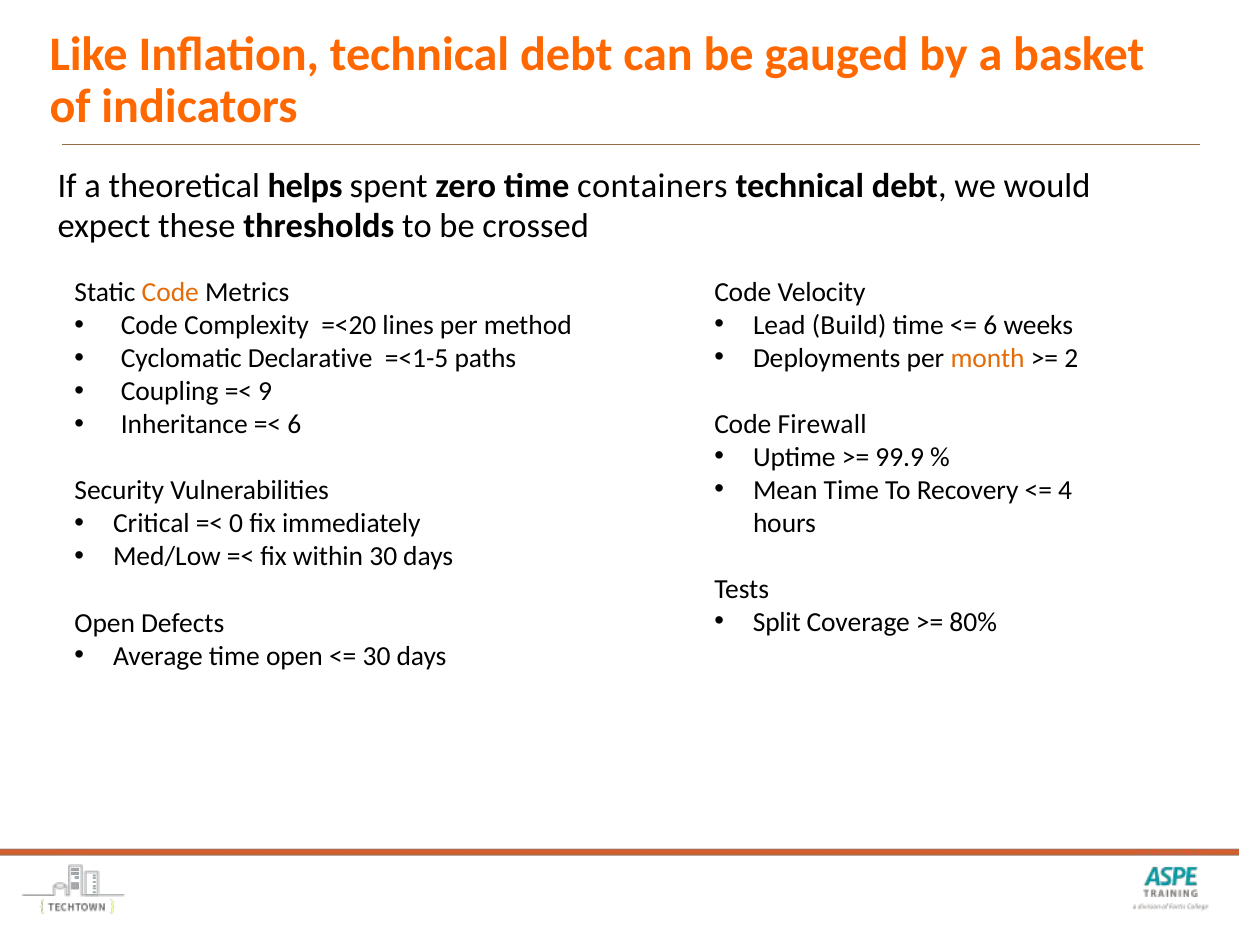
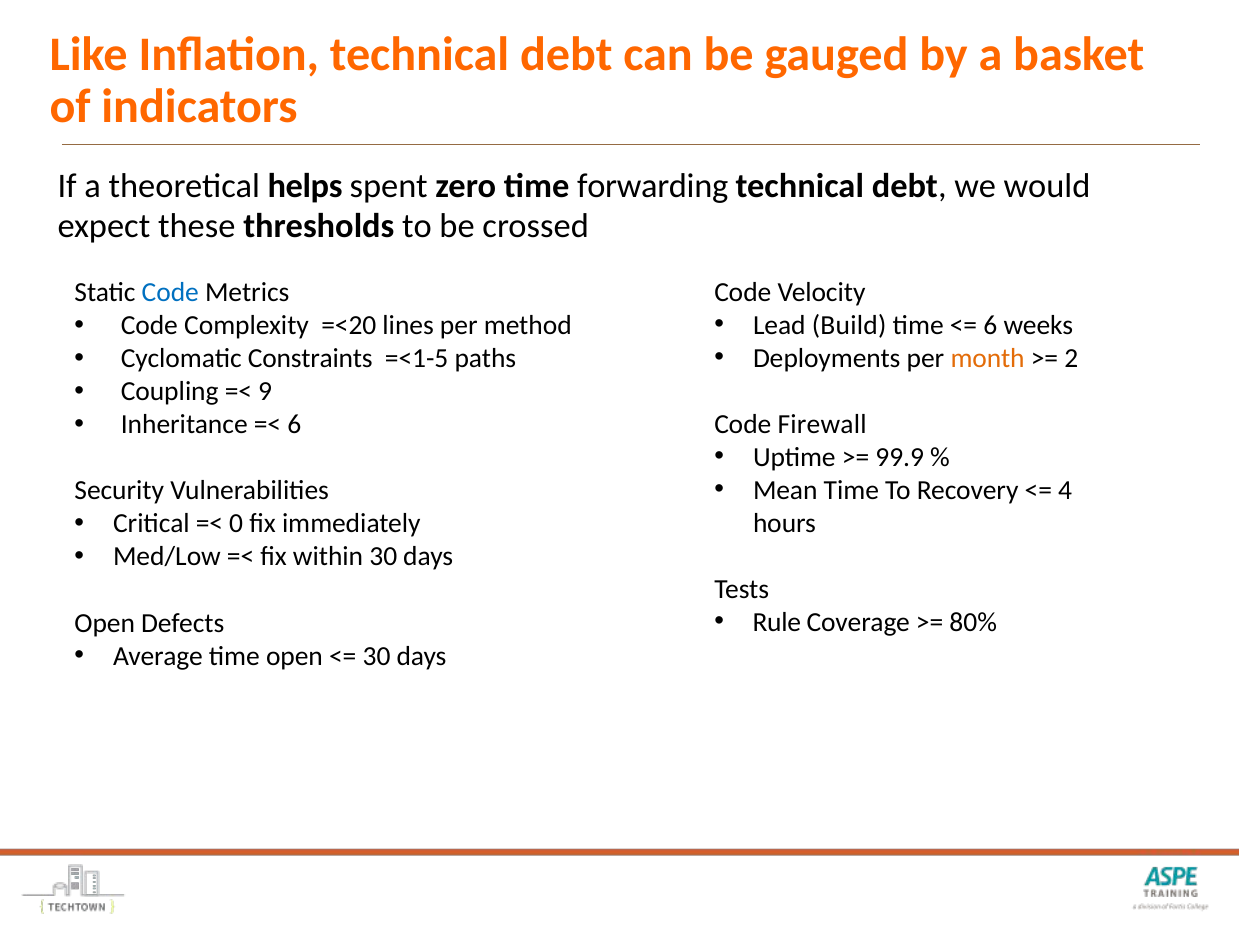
containers: containers -> forwarding
Code at (170, 293) colour: orange -> blue
Declarative: Declarative -> Constraints
Split: Split -> Rule
